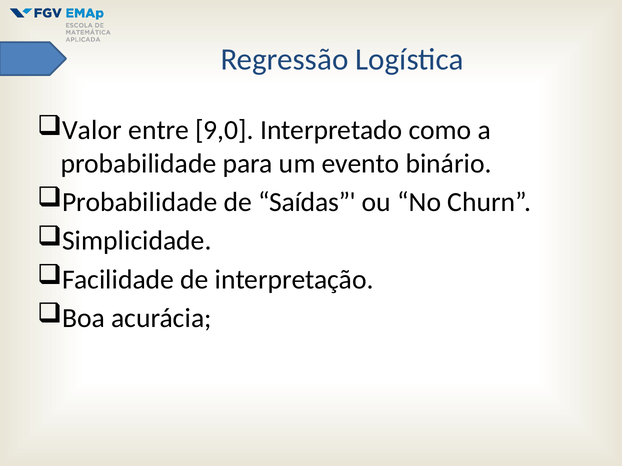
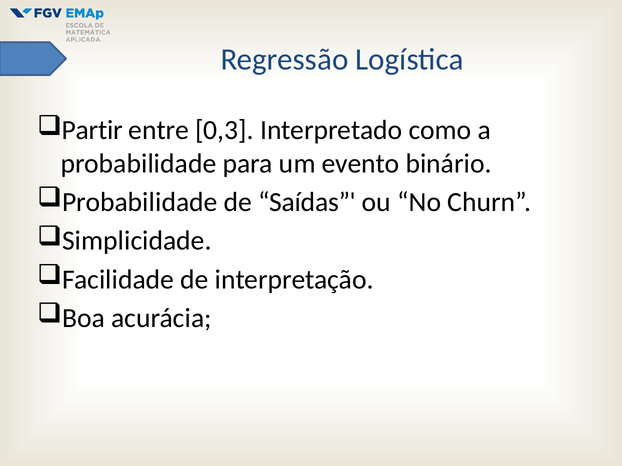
Valor: Valor -> Partir
9,0: 9,0 -> 0,3
